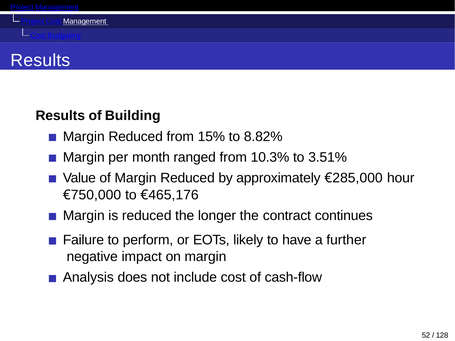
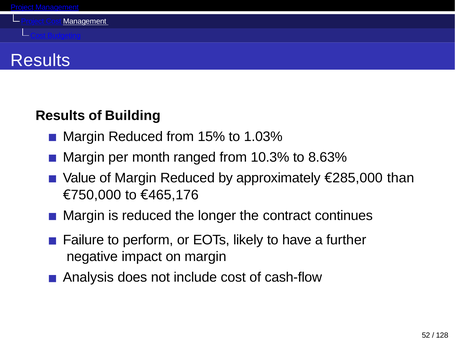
8.82%: 8.82% -> 1.03%
3.51%: 3.51% -> 8.63%
hour: hour -> than
